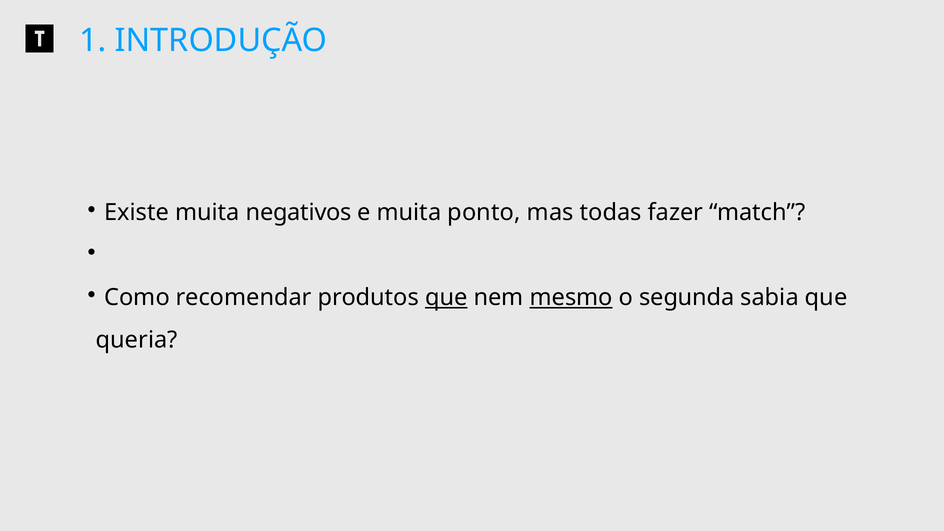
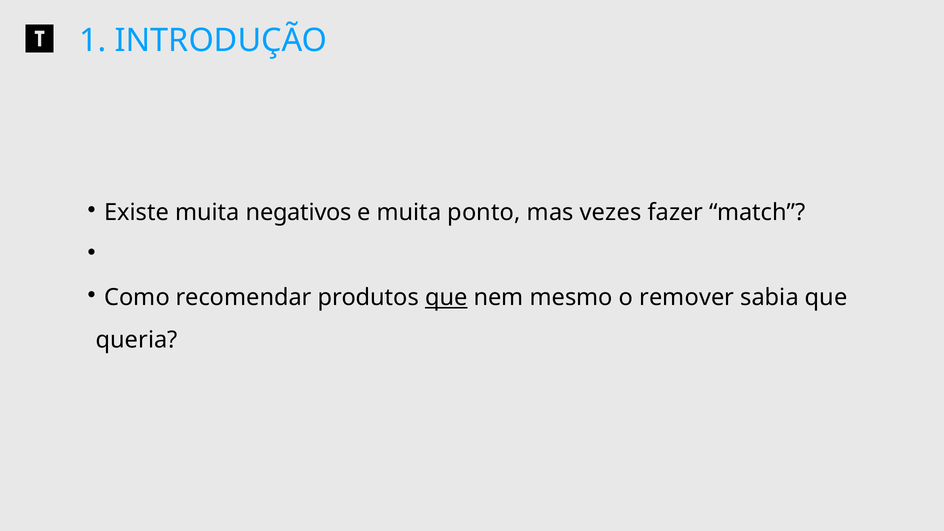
todas: todas -> vezes
mesmo underline: present -> none
segunda: segunda -> remover
